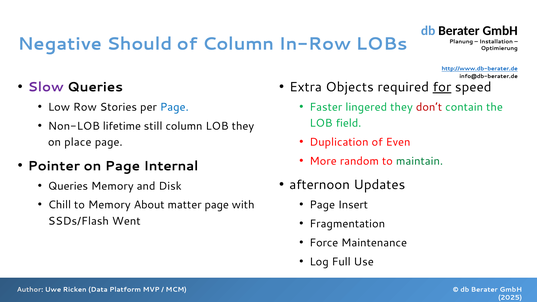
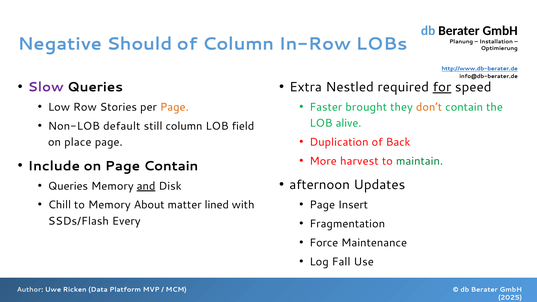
Objects: Objects -> Nestled
Page at (174, 107) colour: blue -> orange
lingered: lingered -> brought
don’t colour: red -> orange
field: field -> alive
lifetime: lifetime -> default
LOB they: they -> field
Even: Even -> Back
random: random -> harvest
Pointer: Pointer -> Include
Page Internal: Internal -> Contain
and underline: none -> present
matter page: page -> lined
Went: Went -> Every
Full: Full -> Fall
